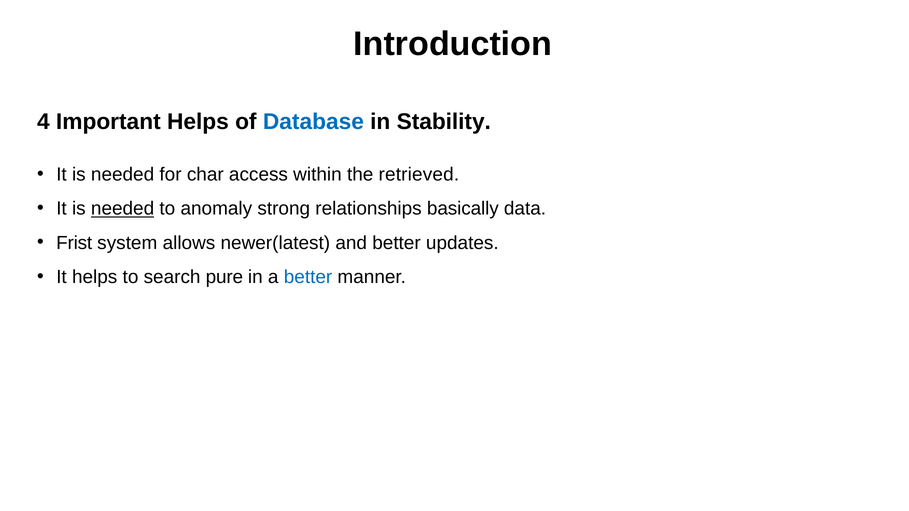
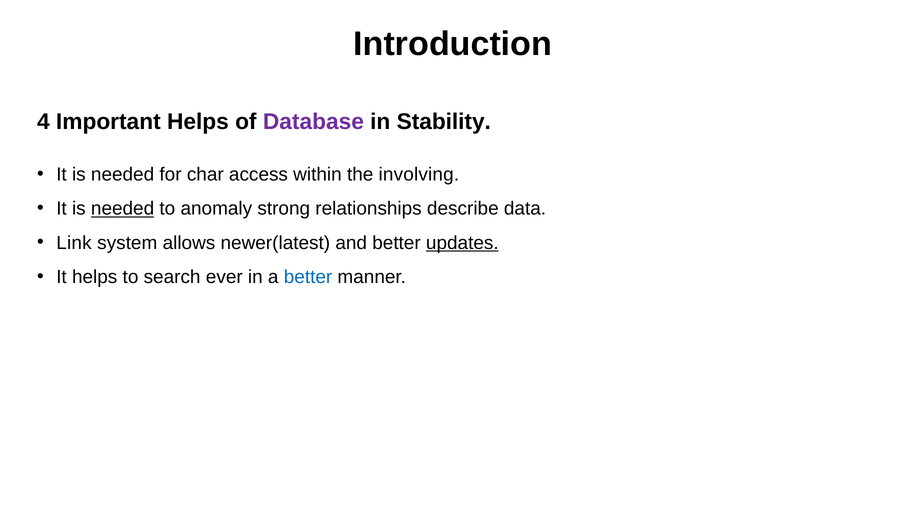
Database colour: blue -> purple
retrieved: retrieved -> involving
basically: basically -> describe
Frist: Frist -> Link
updates underline: none -> present
pure: pure -> ever
